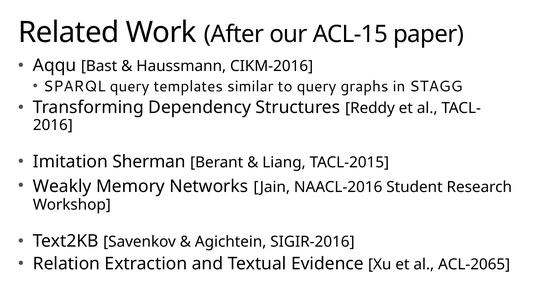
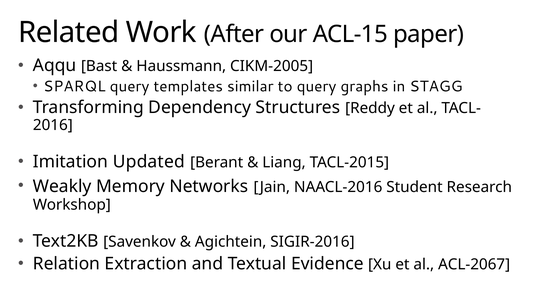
CIKM-2016: CIKM-2016 -> CIKM-2005
Sherman: Sherman -> Updated
ACL-2065: ACL-2065 -> ACL-2067
